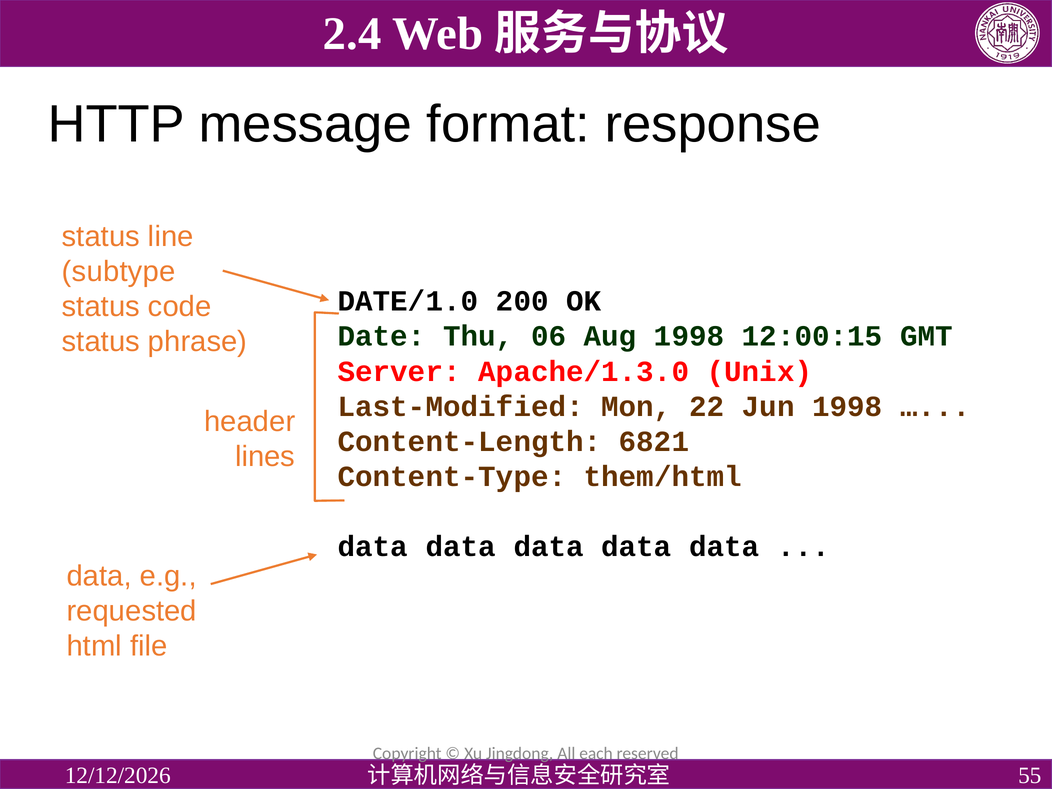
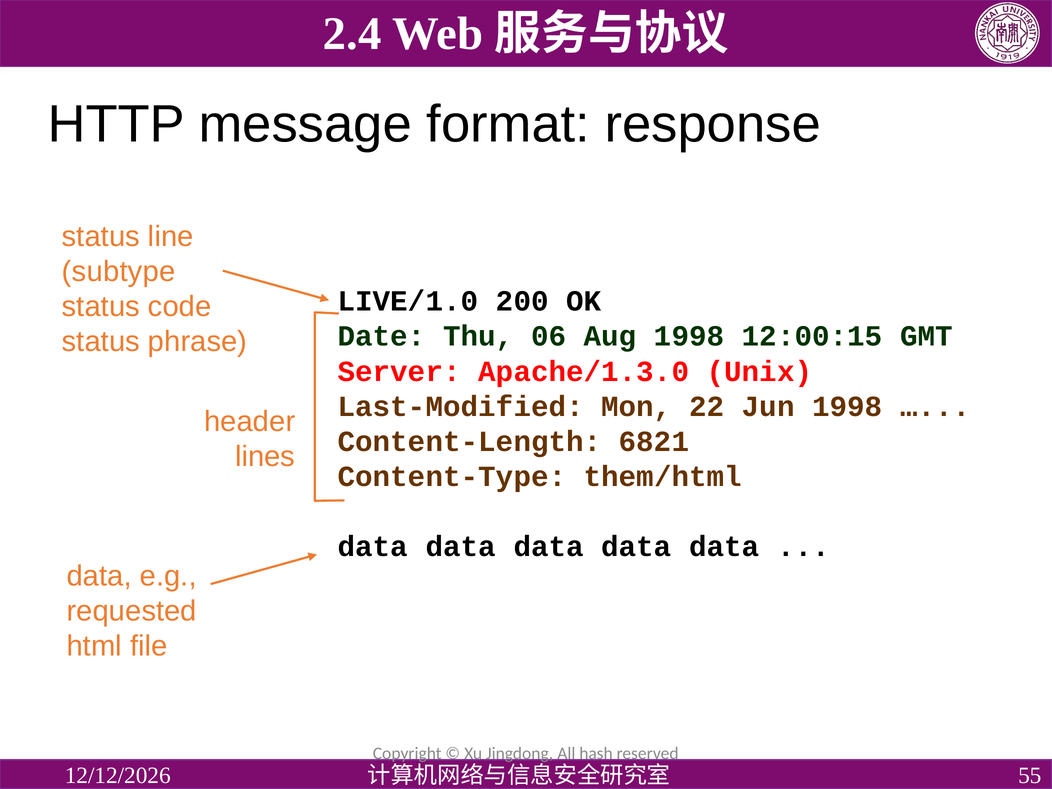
DATE/1.0: DATE/1.0 -> LIVE/1.0
each: each -> hash
